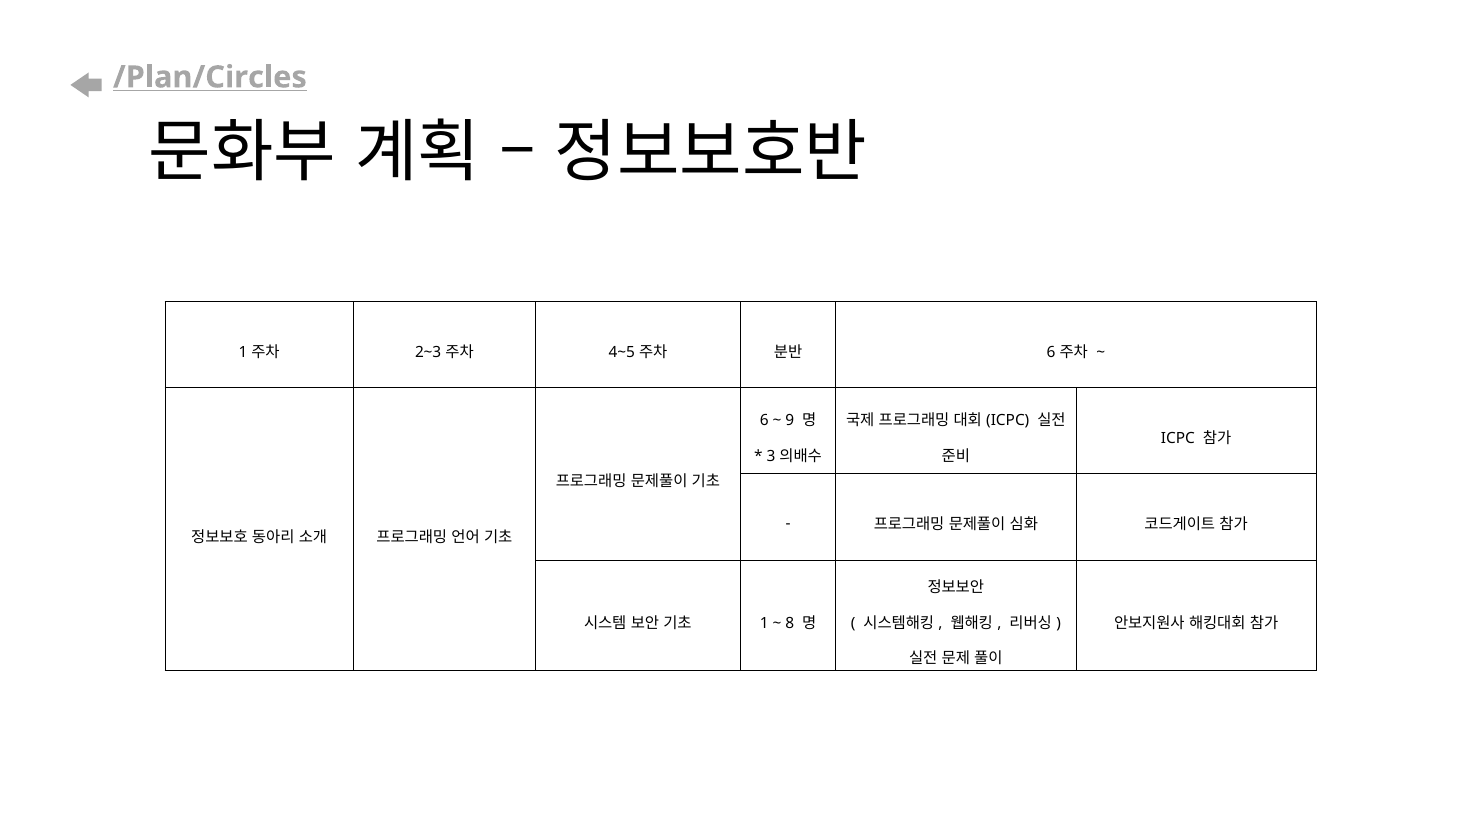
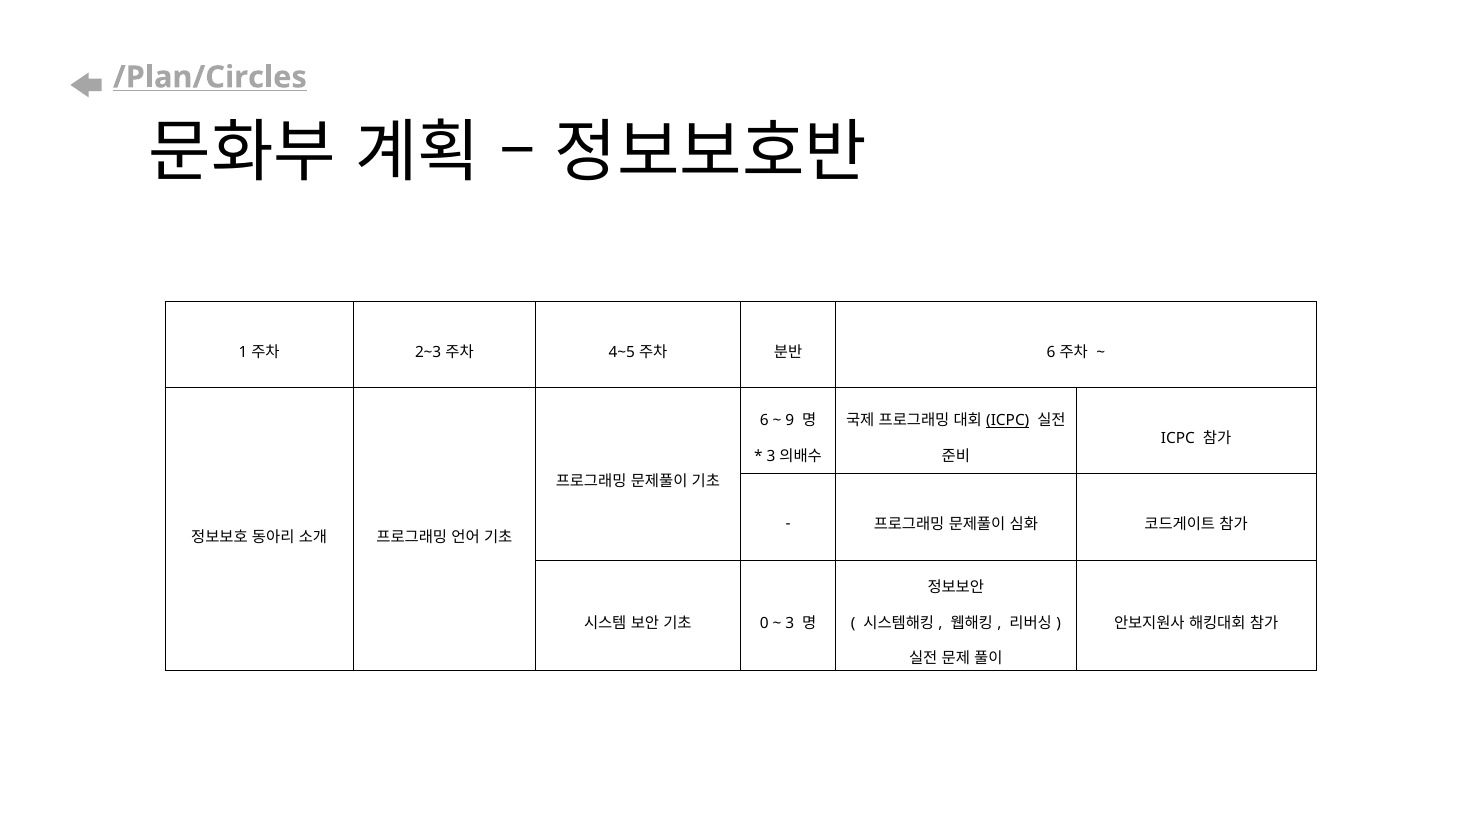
ICPC at (1008, 421) underline: none -> present
1 at (764, 623): 1 -> 0
8 at (790, 623): 8 -> 3
